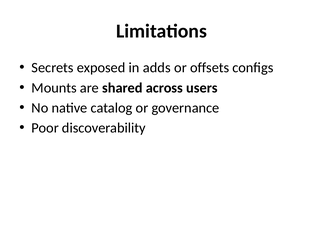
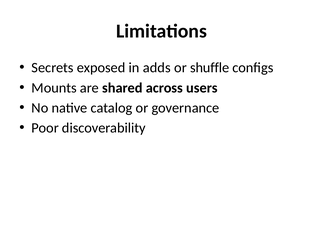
offsets: offsets -> shuffle
